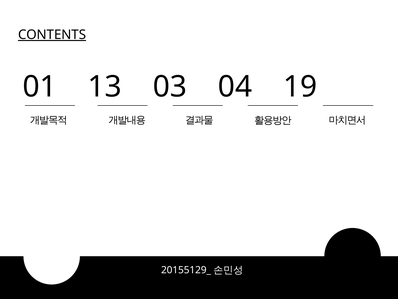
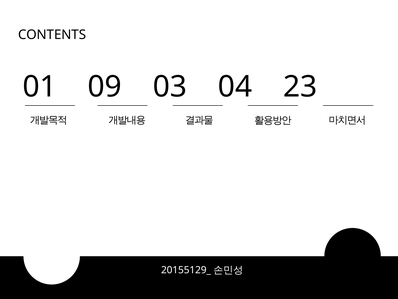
CONTENTS underline: present -> none
13: 13 -> 09
19: 19 -> 23
